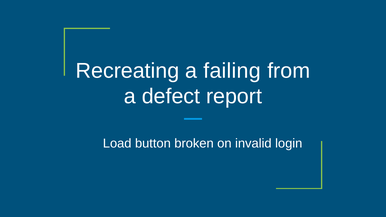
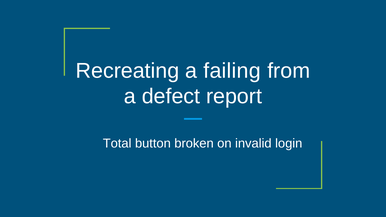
Load: Load -> Total
